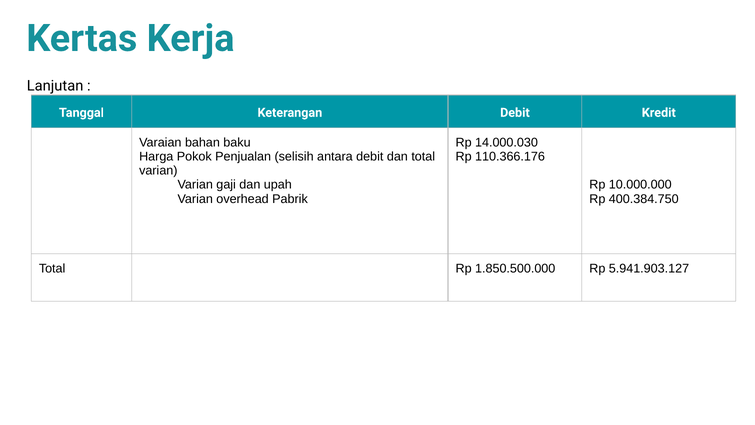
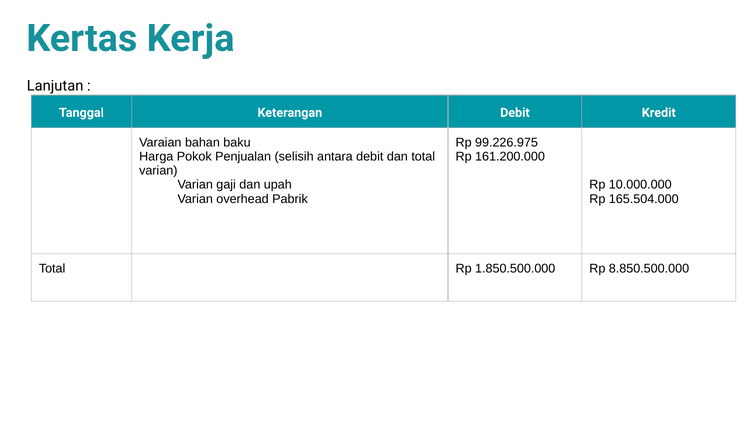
14.000.030: 14.000.030 -> 99.226.975
110.366.176: 110.366.176 -> 161.200.000
400.384.750: 400.384.750 -> 165.504.000
5.941.903.127: 5.941.903.127 -> 8.850.500.000
